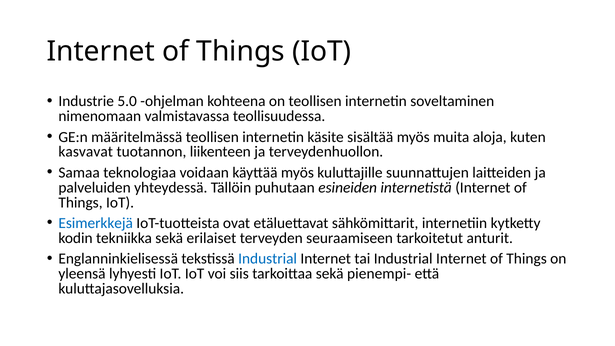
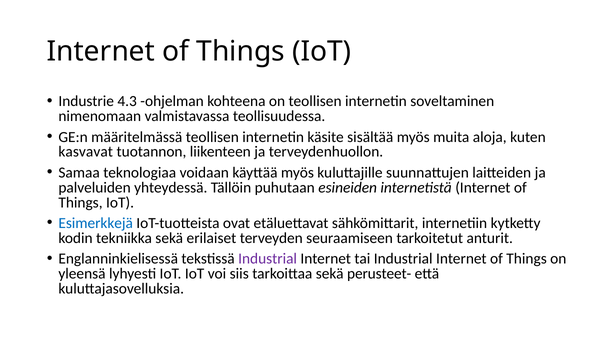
5.0: 5.0 -> 4.3
Industrial at (268, 259) colour: blue -> purple
pienempi-: pienempi- -> perusteet-
